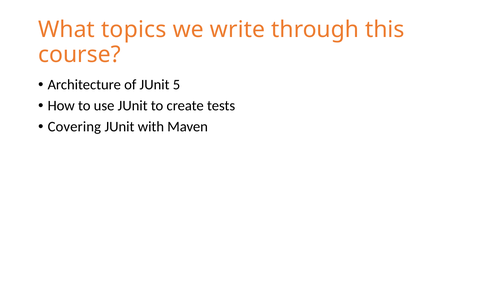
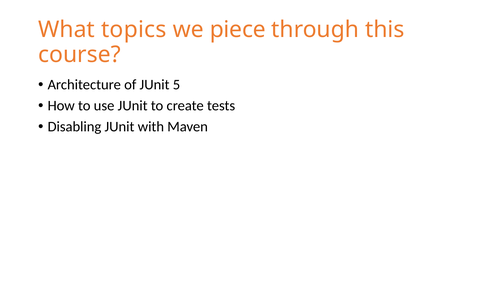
write: write -> piece
Covering: Covering -> Disabling
